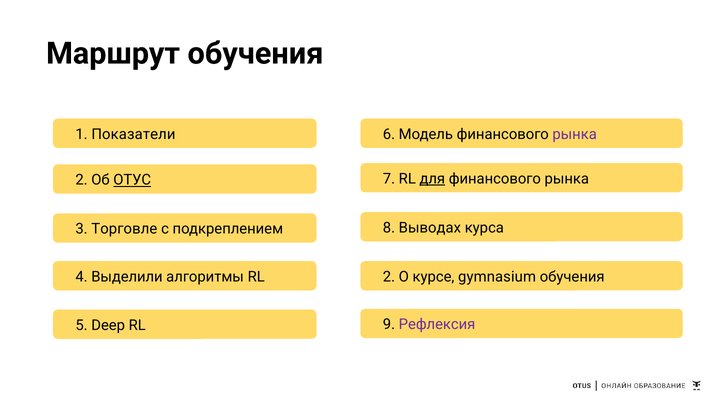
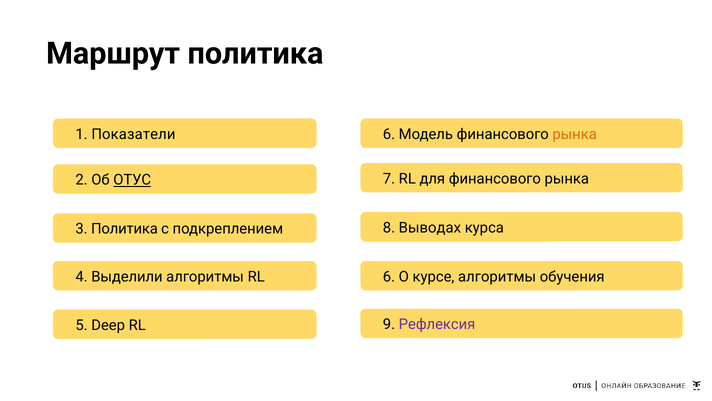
Маршрут обучения: обучения -> политика
рынка at (575, 134) colour: purple -> orange
для underline: present -> none
3 Торговле: Торговле -> Политика
RL 2: 2 -> 6
курсе gymnasium: gymnasium -> алгоритмы
